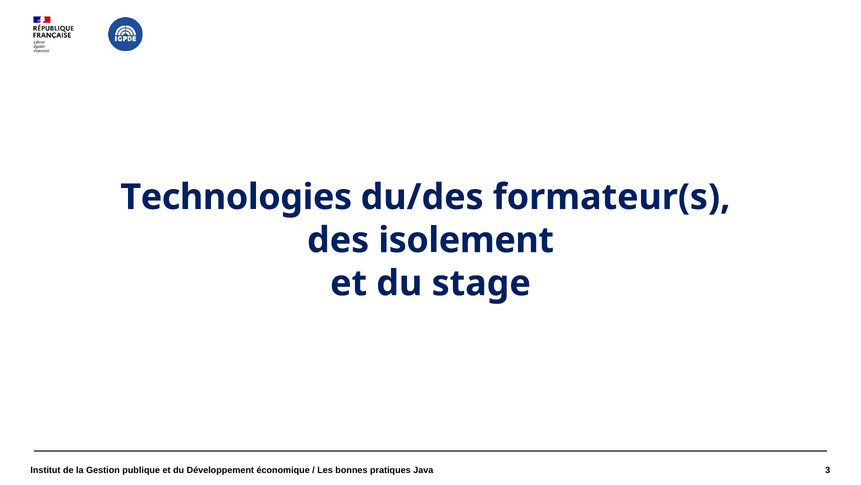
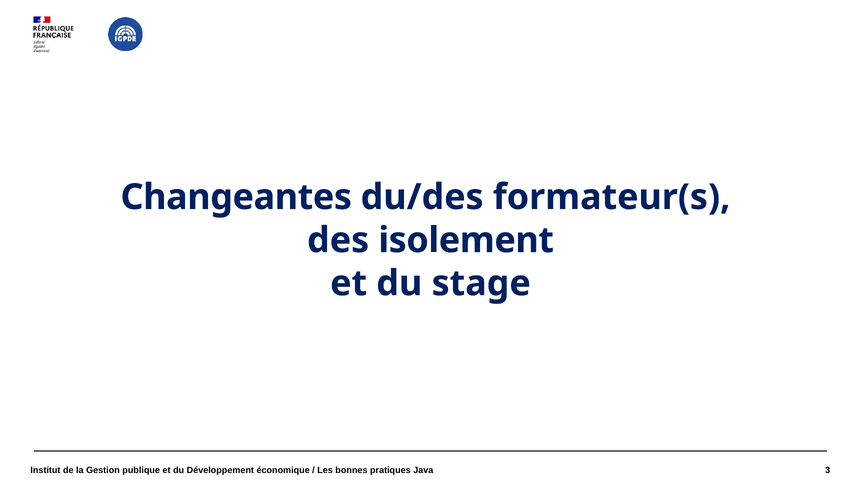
Technologies: Technologies -> Changeantes
